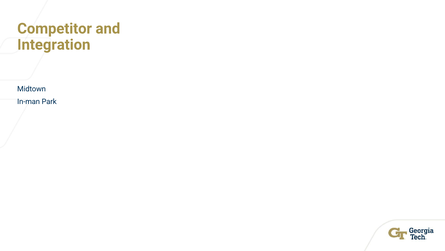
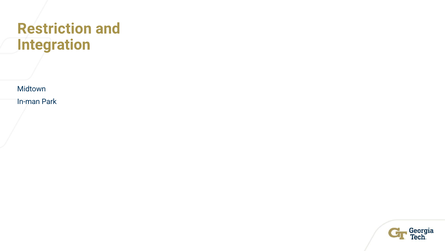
Competitor: Competitor -> Restriction
